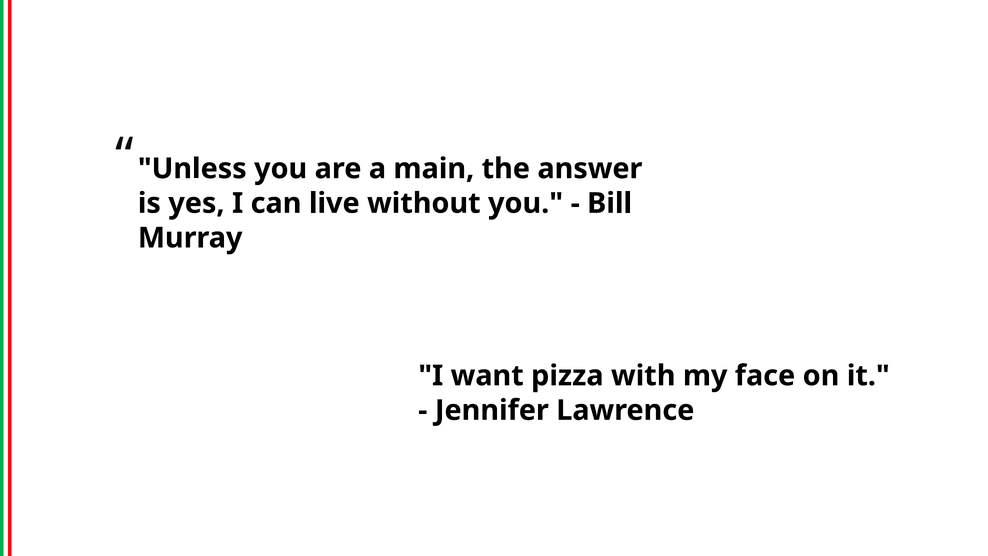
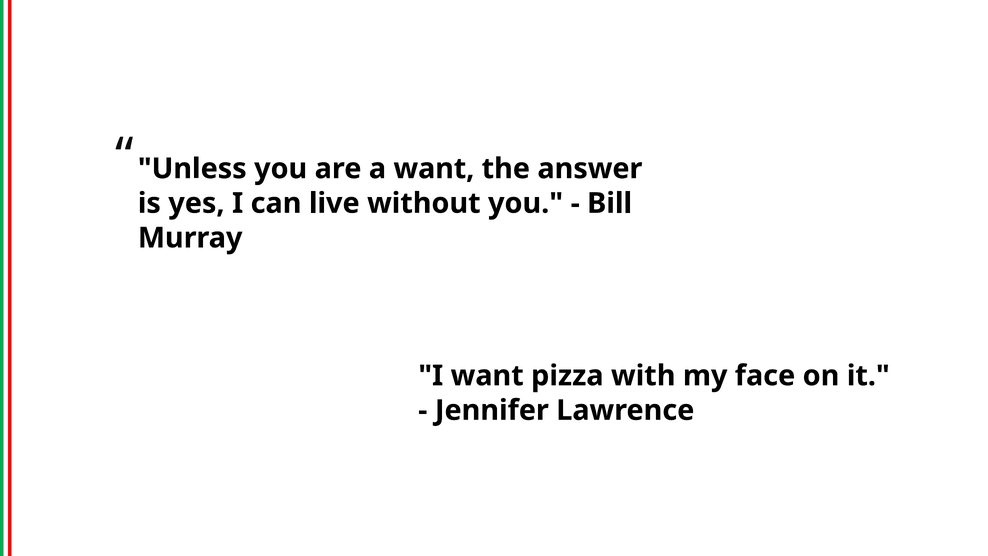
a main: main -> want
